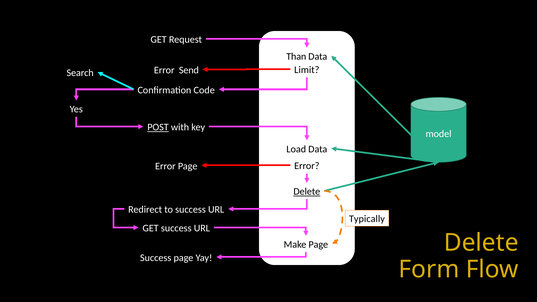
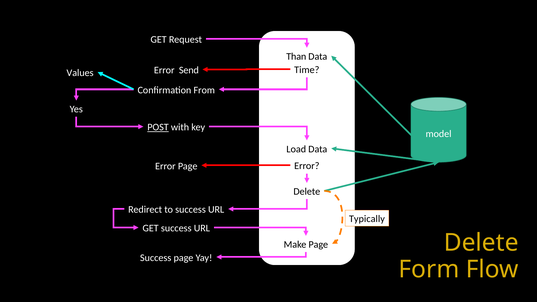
Limit: Limit -> Time
Search: Search -> Values
Code: Code -> From
Delete at (307, 192) underline: present -> none
